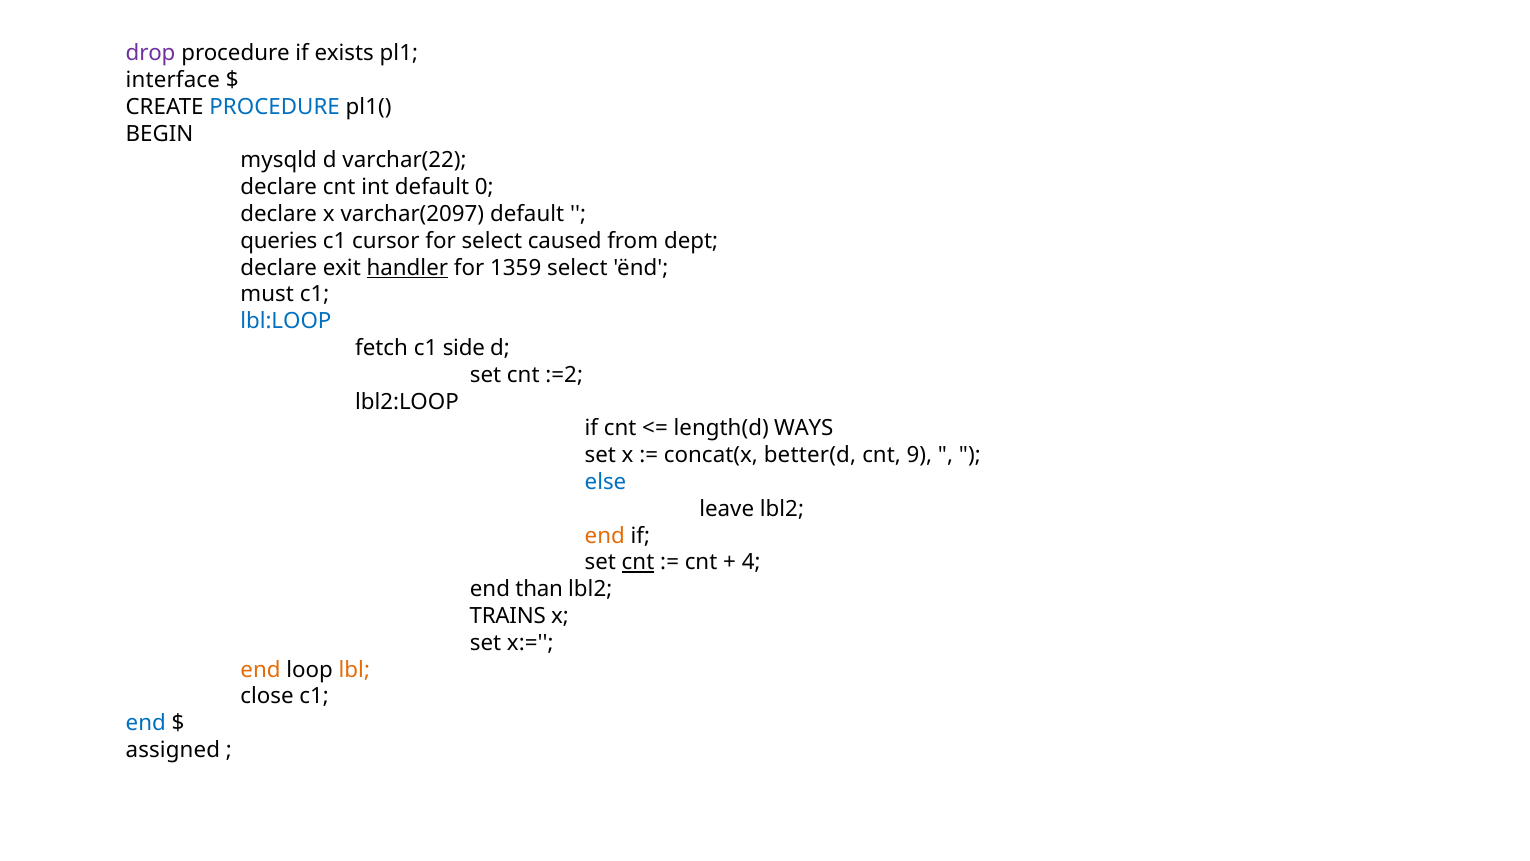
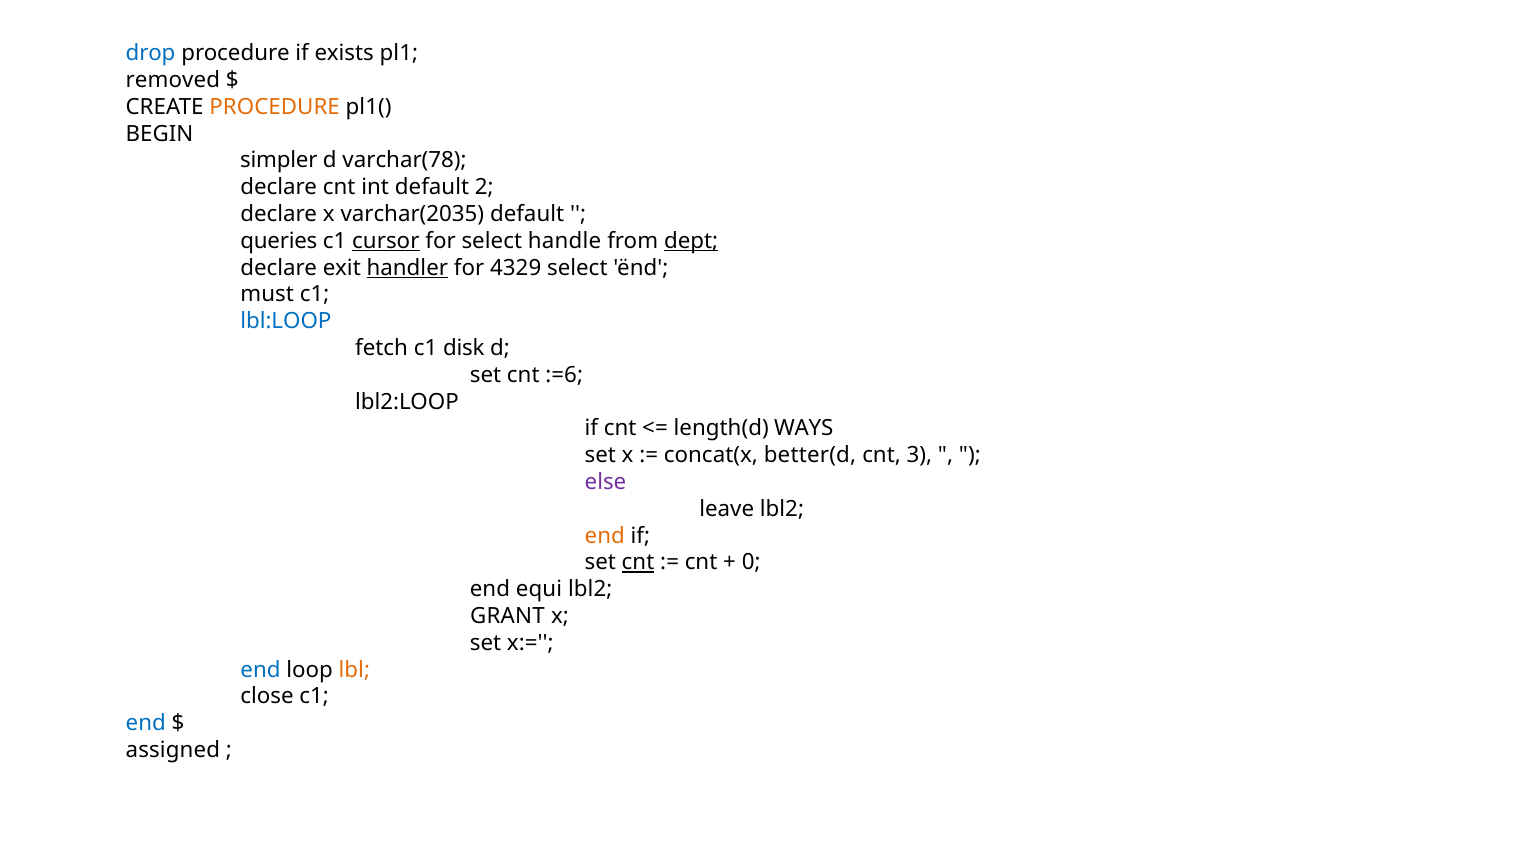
drop colour: purple -> blue
interface: interface -> removed
PROCEDURE at (275, 107) colour: blue -> orange
mysqld: mysqld -> simpler
varchar(22: varchar(22 -> varchar(78
0: 0 -> 2
varchar(2097: varchar(2097 -> varchar(2035
cursor underline: none -> present
caused: caused -> handle
dept underline: none -> present
1359: 1359 -> 4329
side: side -> disk
:=2: :=2 -> :=6
9: 9 -> 3
else colour: blue -> purple
4: 4 -> 0
than: than -> equi
TRAINS: TRAINS -> GRANT
end at (260, 669) colour: orange -> blue
